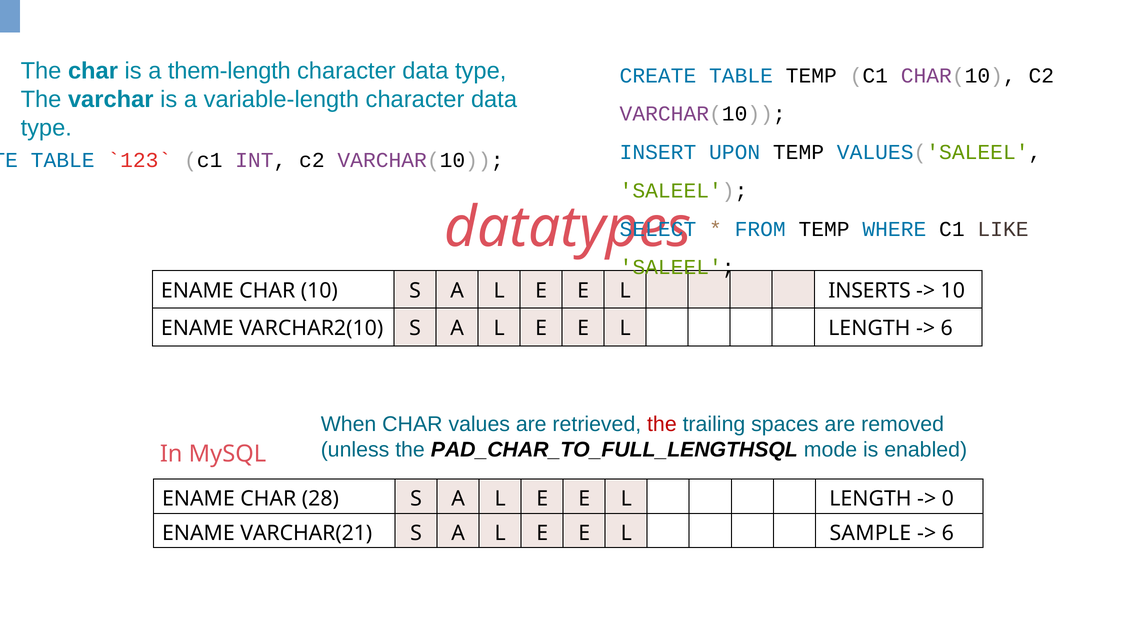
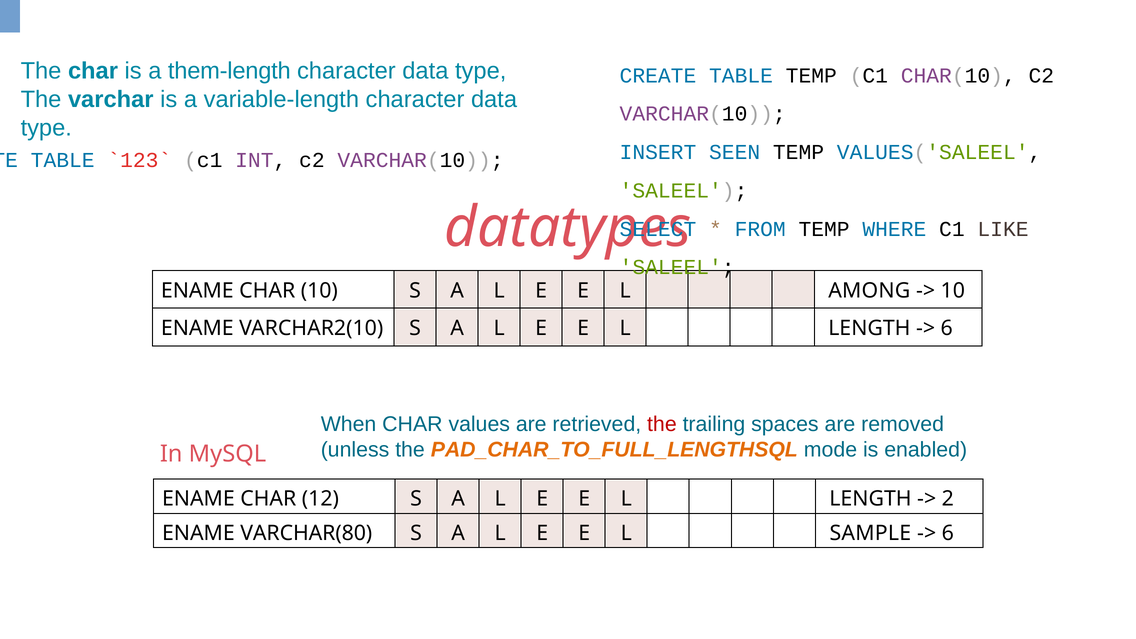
UPON: UPON -> SEEN
INSERTS: INSERTS -> AMONG
PAD_CHAR_TO_FULL_LENGTHSQL colour: black -> orange
28: 28 -> 12
0: 0 -> 2
VARCHAR(21: VARCHAR(21 -> VARCHAR(80
